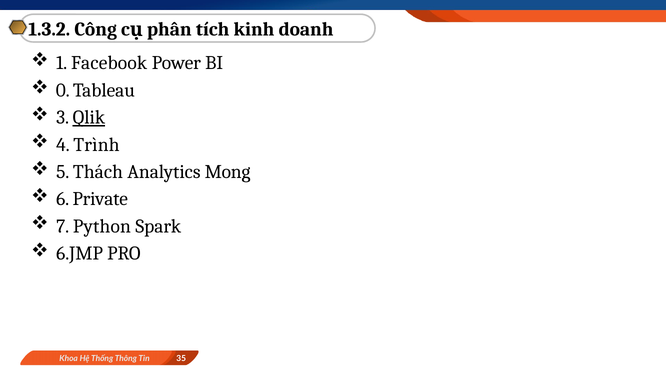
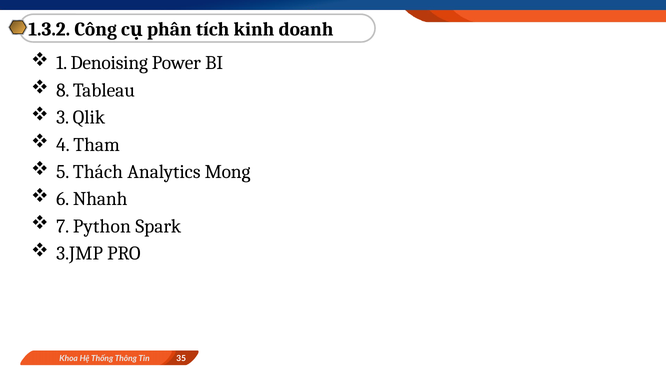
Facebook: Facebook -> Denoising
0: 0 -> 8
Qlik underline: present -> none
Trình: Trình -> Tham
Private: Private -> Nhanh
6.JMP: 6.JMP -> 3.JMP
